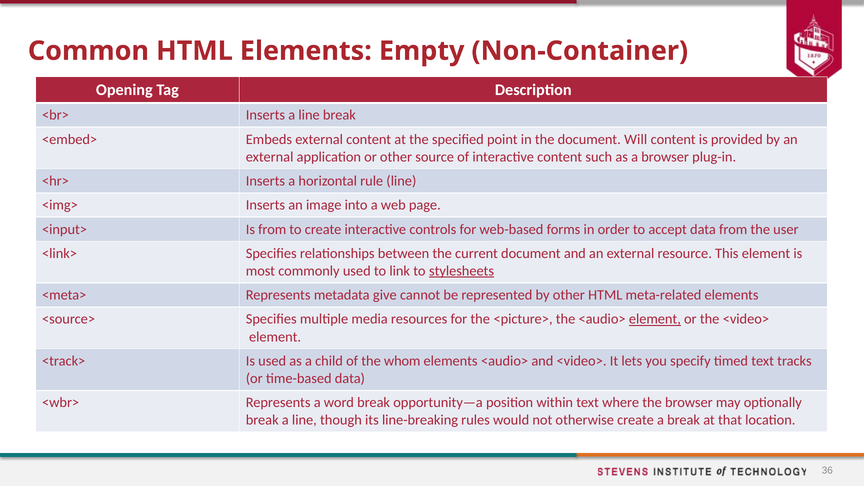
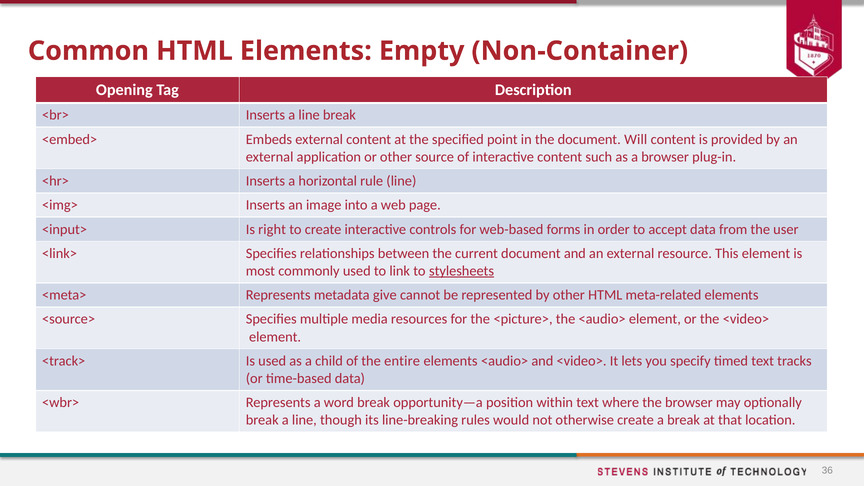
Is from: from -> right
element at (655, 319) underline: present -> none
whom: whom -> entire
